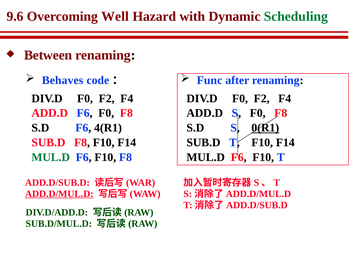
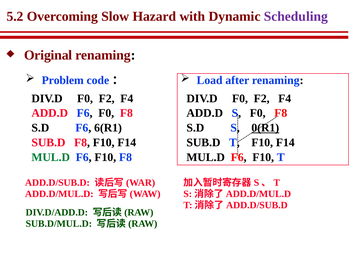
9.6: 9.6 -> 5.2
Well: Well -> Slow
Scheduling colour: green -> purple
Between: Between -> Original
Behaves: Behaves -> Problem
Func: Func -> Load
4(R1: 4(R1 -> 6(R1
ADD.D/MUL.D underline: present -> none
